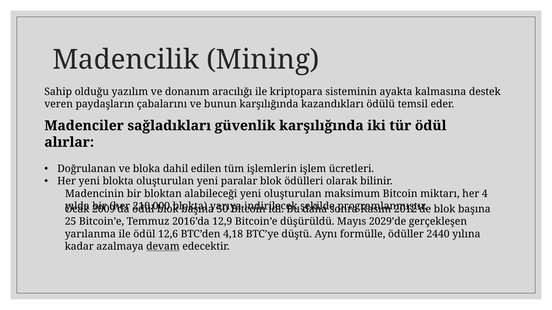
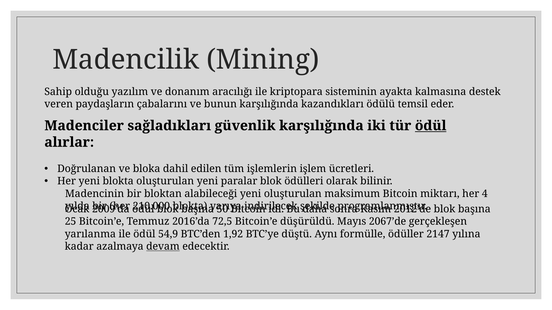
ödül at (431, 126) underline: none -> present
12,9: 12,9 -> 72,5
2029’de: 2029’de -> 2067’de
12,6: 12,6 -> 54,9
4,18: 4,18 -> 1,92
2440: 2440 -> 2147
